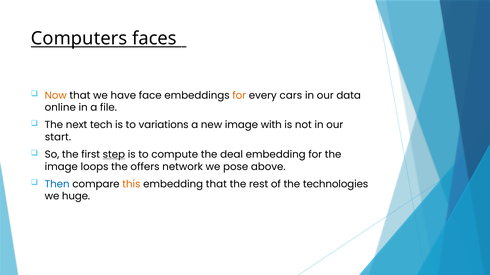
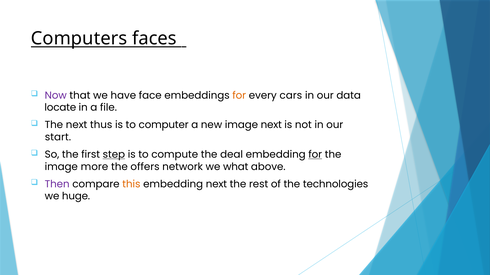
Now colour: orange -> purple
online: online -> locate
tech: tech -> thus
variations: variations -> computer
image with: with -> next
for at (315, 155) underline: none -> present
loops: loops -> more
pose: pose -> what
Then colour: blue -> purple
embedding that: that -> next
